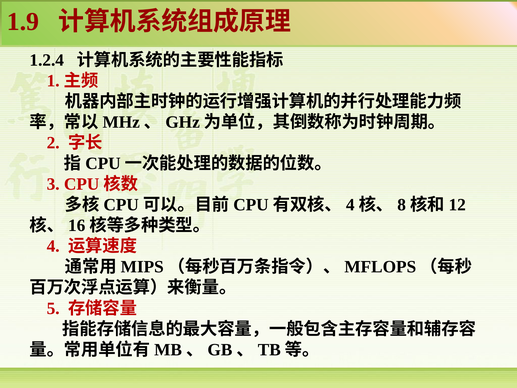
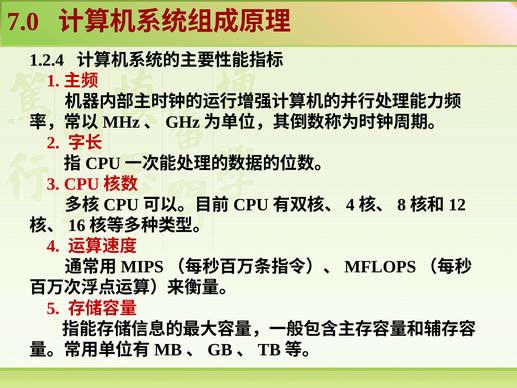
1.9: 1.9 -> 7.0
